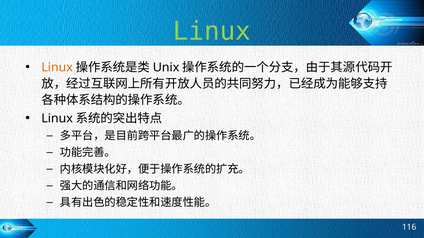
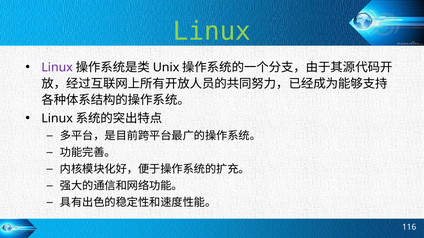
Linux at (57, 68) colour: orange -> purple
